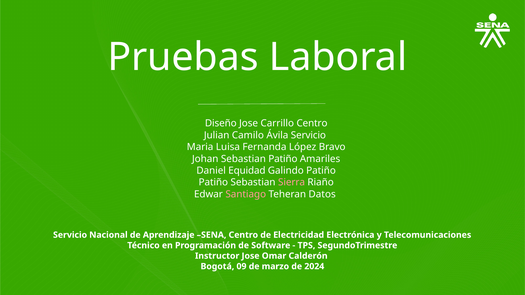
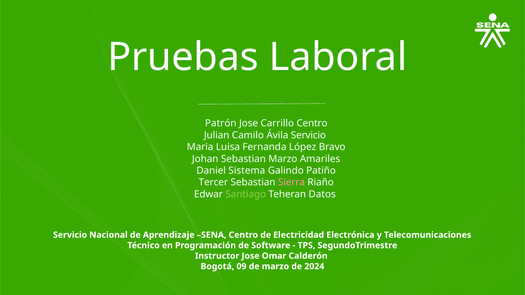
Diseño: Diseño -> Patrón
Sebastian Patiño: Patiño -> Marzo
Equidad: Equidad -> Sistema
Patiño at (213, 183): Patiño -> Tercer
Santiago colour: pink -> light green
